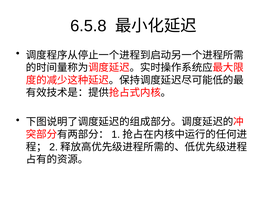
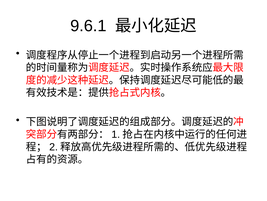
6.5.8: 6.5.8 -> 9.6.1
